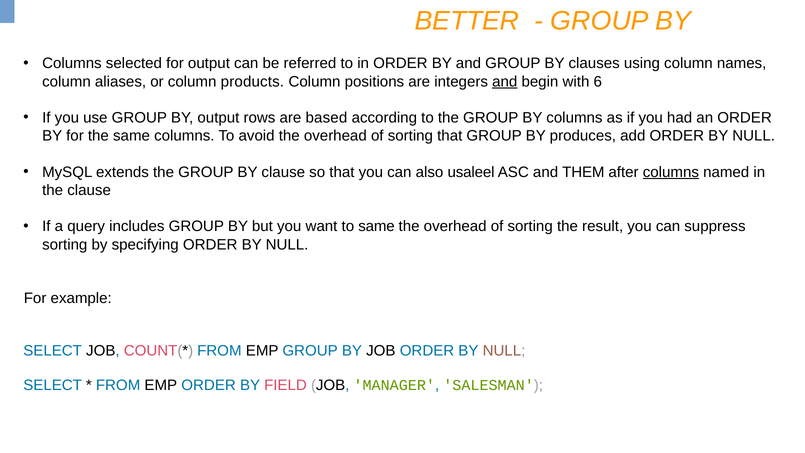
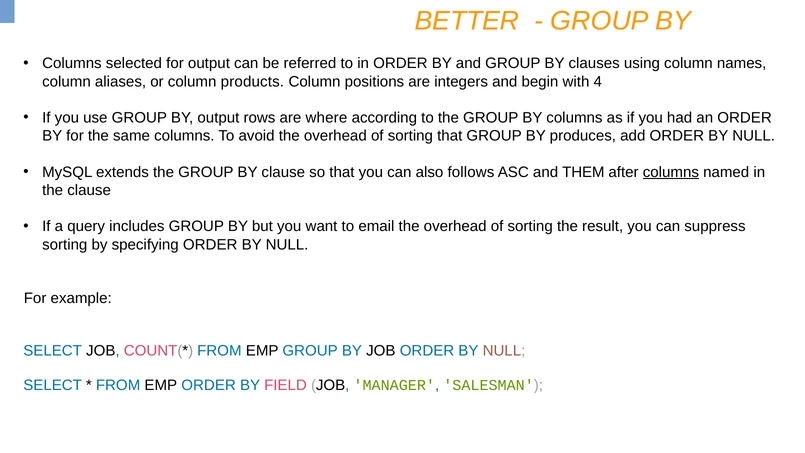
and at (505, 81) underline: present -> none
6: 6 -> 4
based: based -> where
usaleel: usaleel -> follows
to same: same -> email
